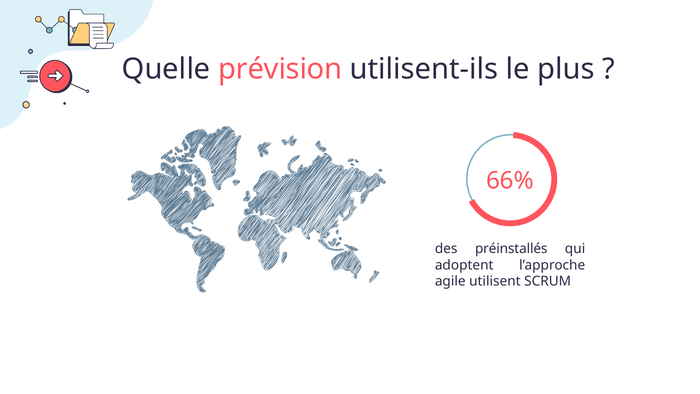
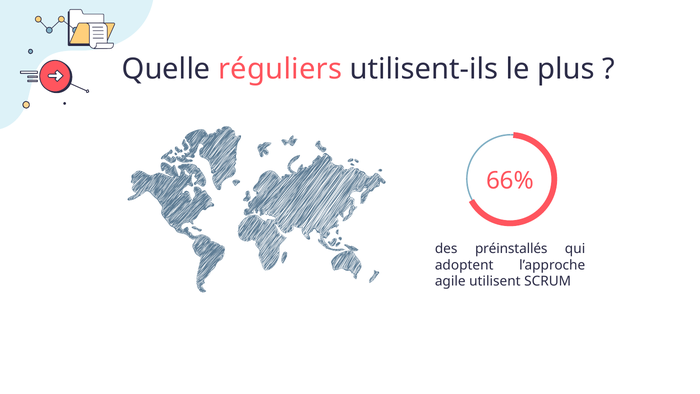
prévision: prévision -> réguliers
